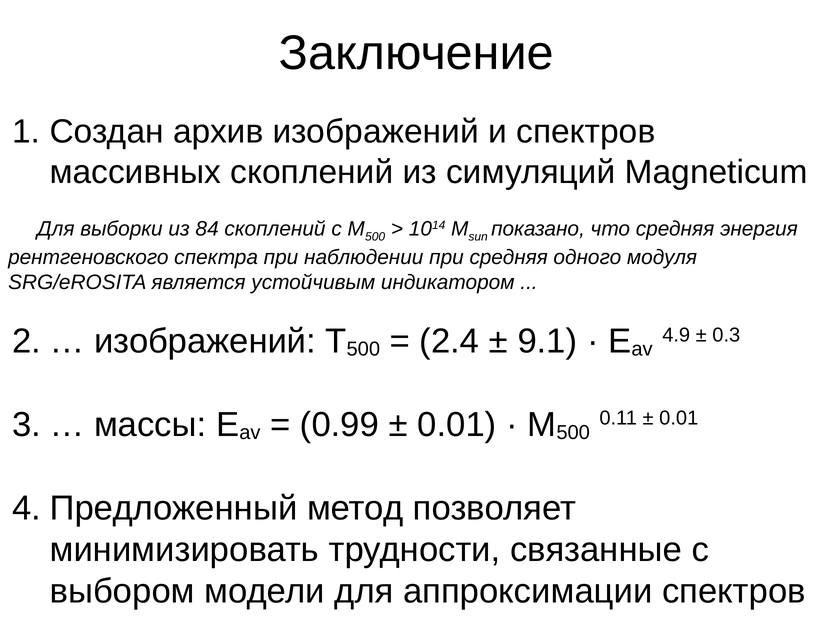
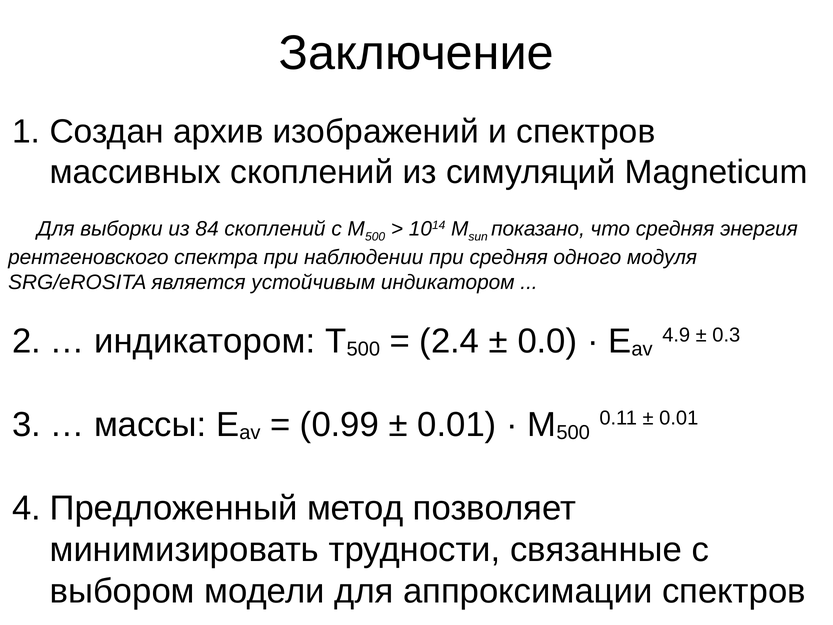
изображений at (205, 341): изображений -> индикатором
9.1: 9.1 -> 0.0
